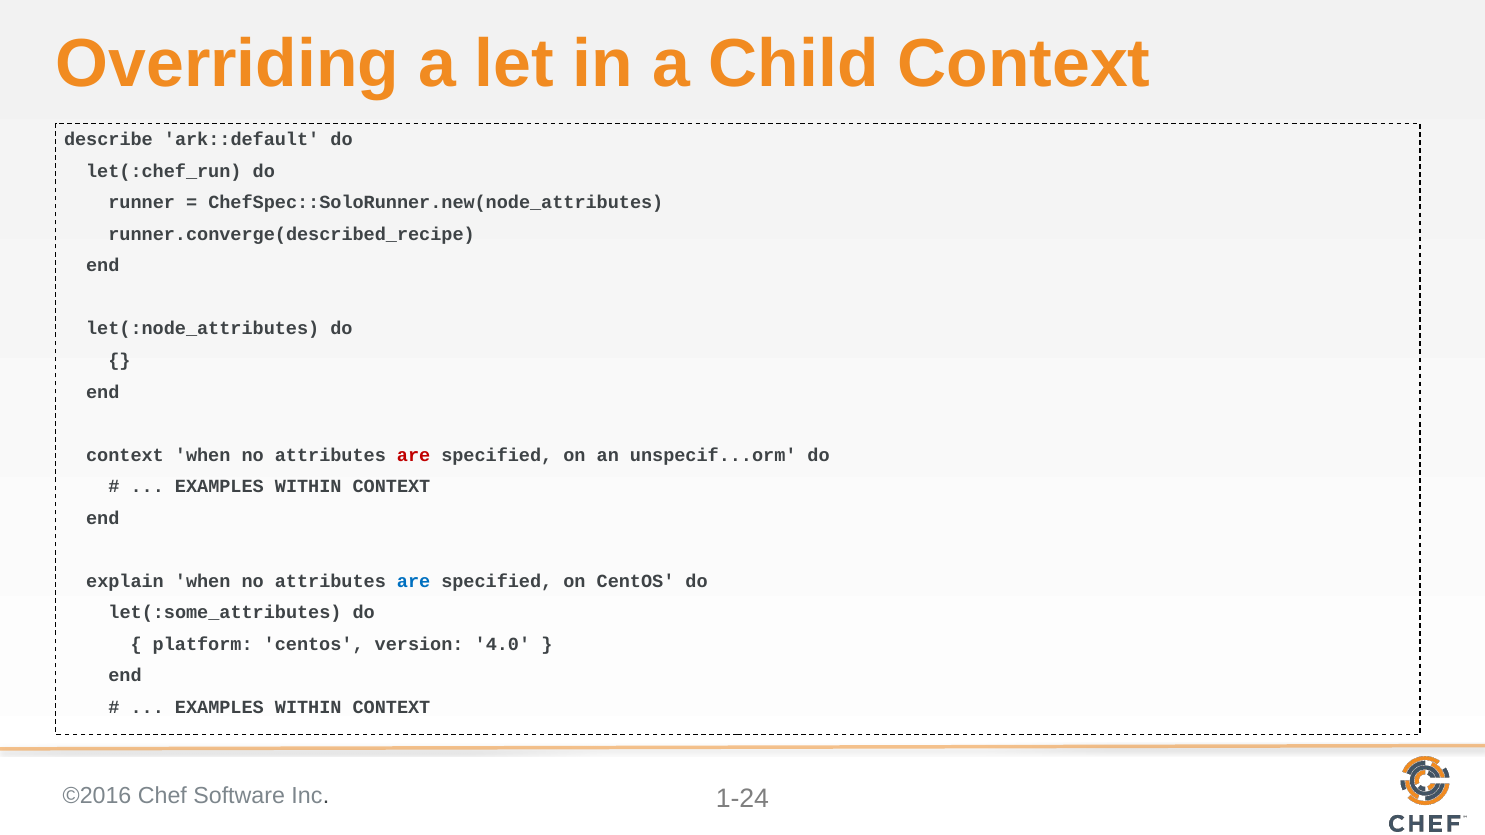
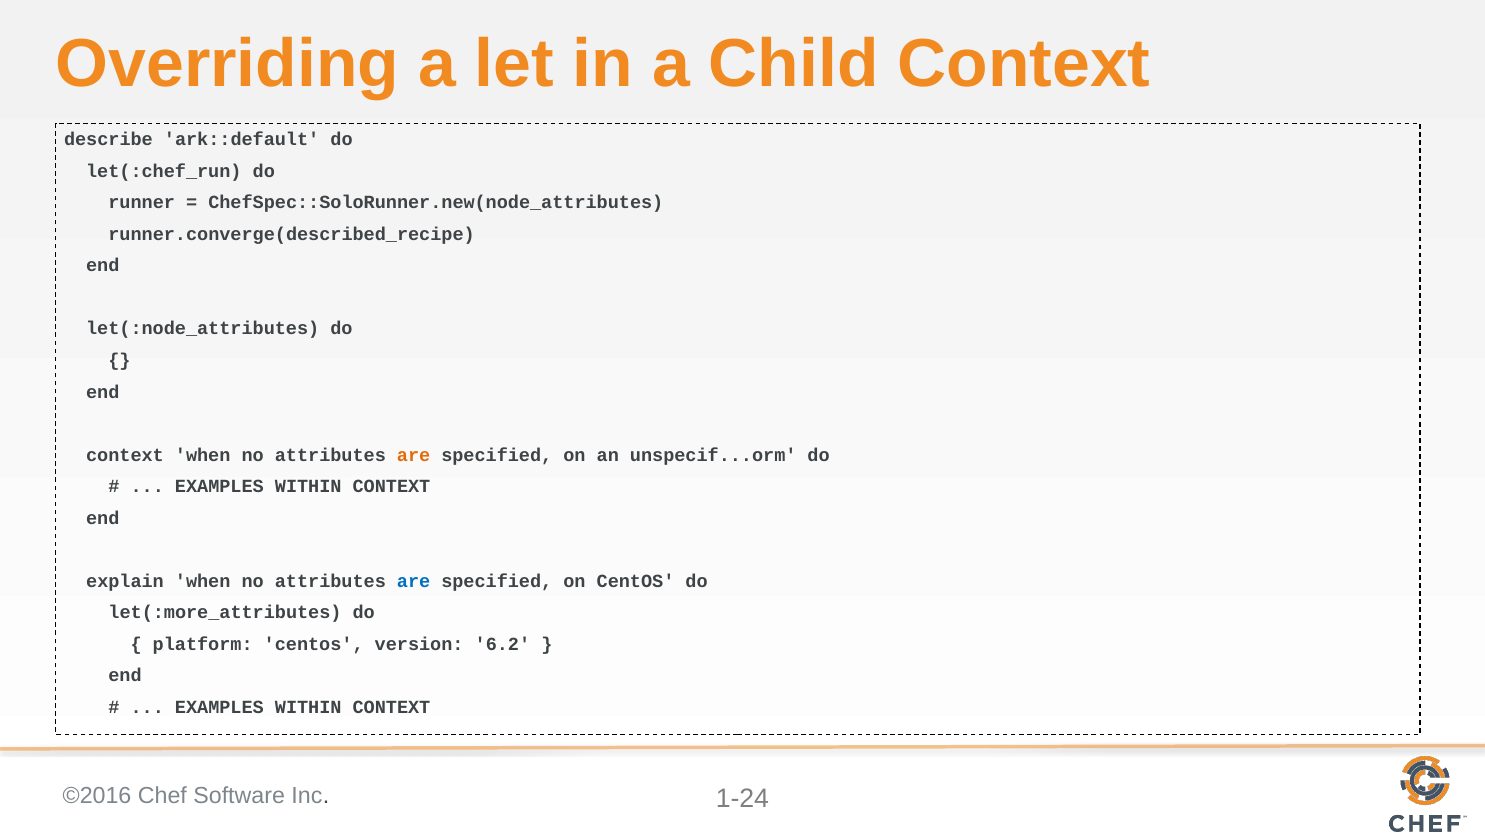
are at (414, 455) colour: red -> orange
let(:some_attributes: let(:some_attributes -> let(:more_attributes
4.0: 4.0 -> 6.2
